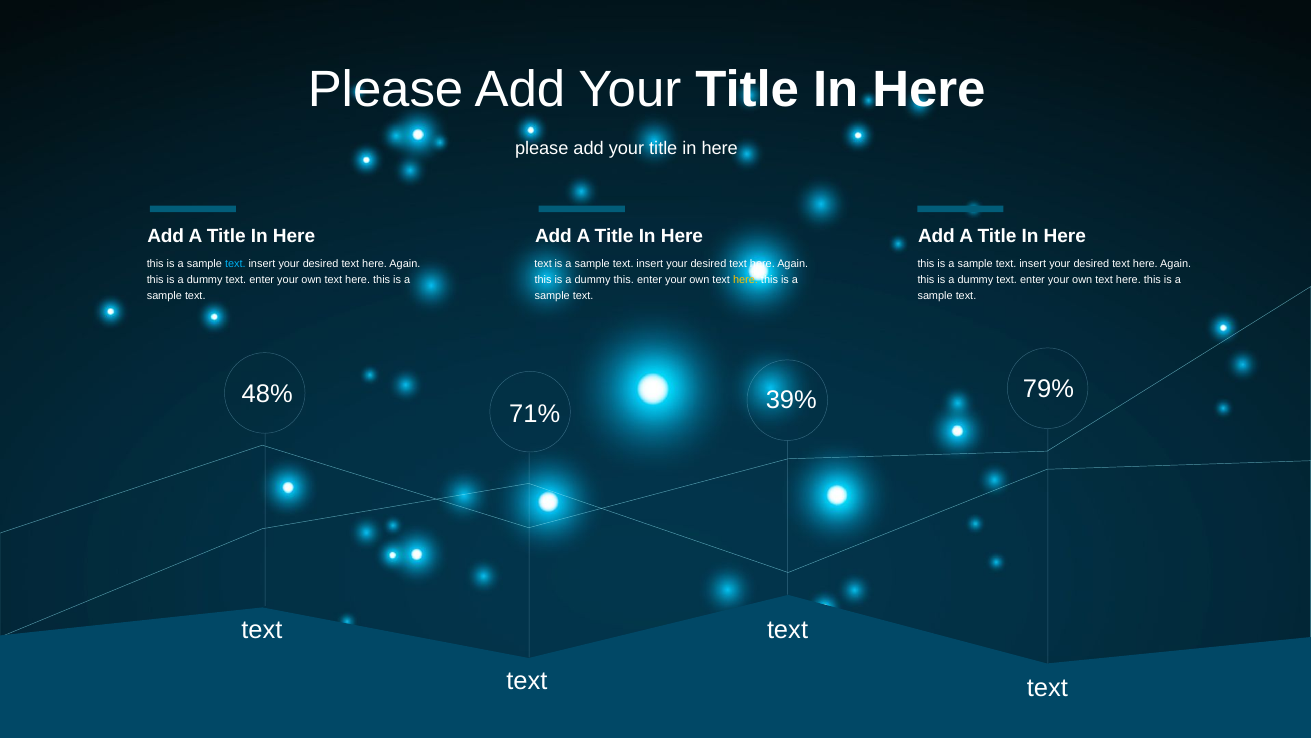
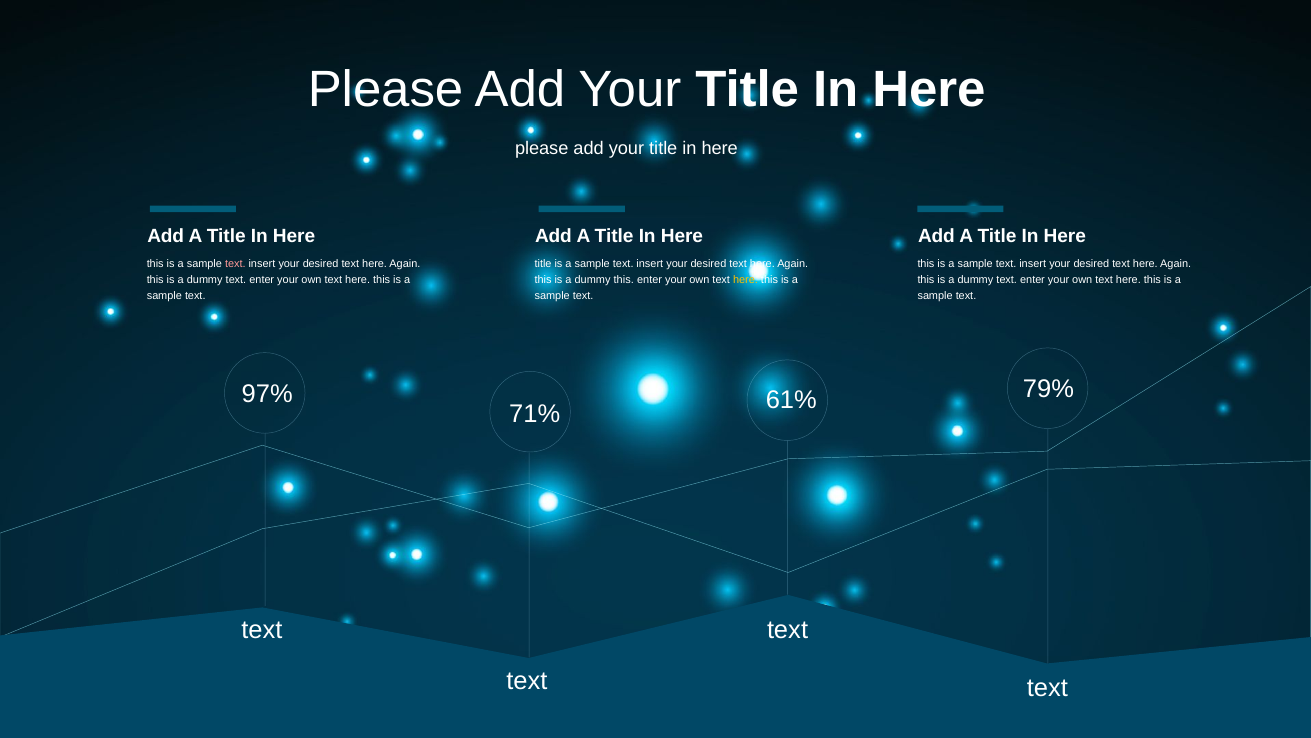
text at (235, 263) colour: light blue -> pink
text at (543, 263): text -> title
48%: 48% -> 97%
39%: 39% -> 61%
